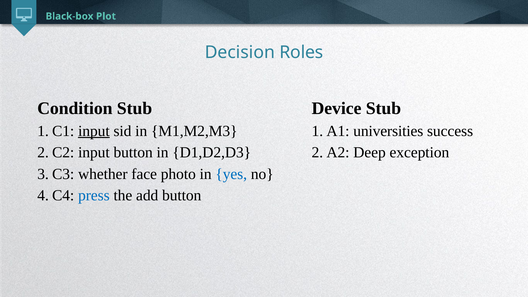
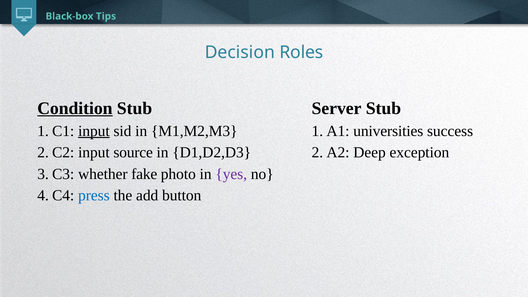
Plot: Plot -> Tips
Condition underline: none -> present
Device: Device -> Server
input button: button -> source
face: face -> fake
yes colour: blue -> purple
